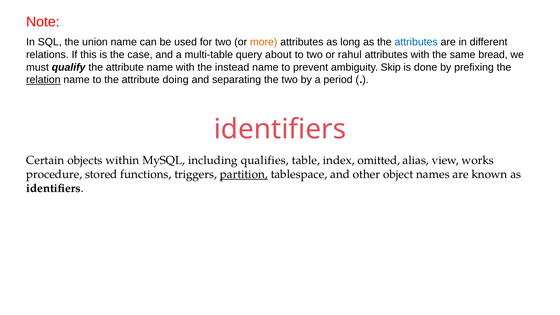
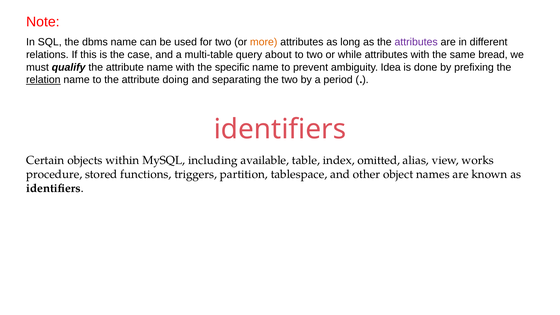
union: union -> dbms
attributes at (416, 42) colour: blue -> purple
rahul: rahul -> while
instead: instead -> specific
Skip: Skip -> Idea
qualifies: qualifies -> available
partition underline: present -> none
